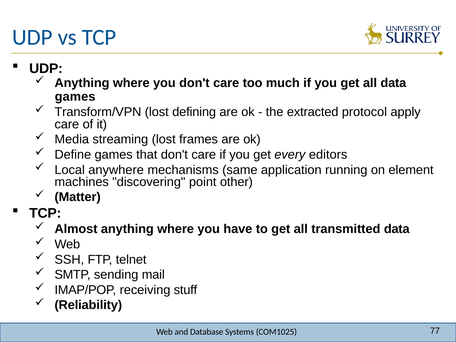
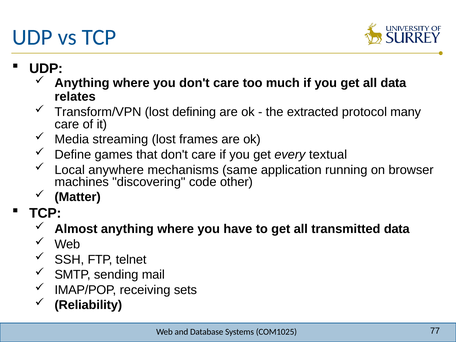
games at (75, 97): games -> relates
apply: apply -> many
editors: editors -> textual
element: element -> browser
point: point -> code
stuff: stuff -> sets
